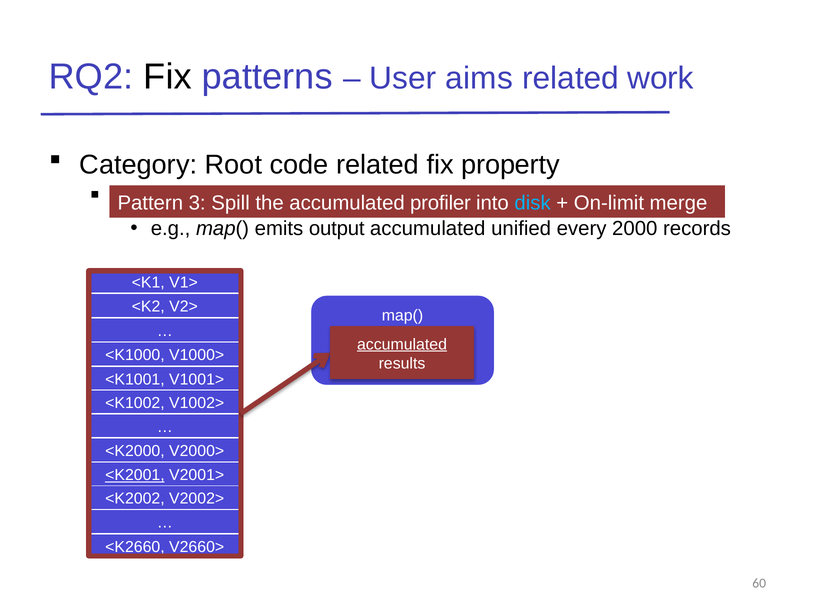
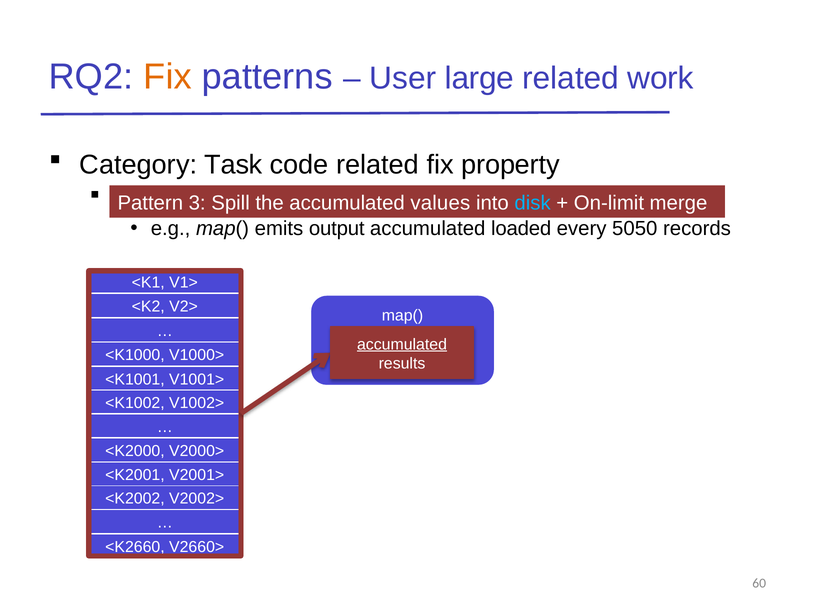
Fix at (168, 77) colour: black -> orange
aims: aims -> large
Root: Root -> Task
profiler: profiler -> values
unified: unified -> loaded
2000: 2000 -> 5050
<K2001 underline: present -> none
